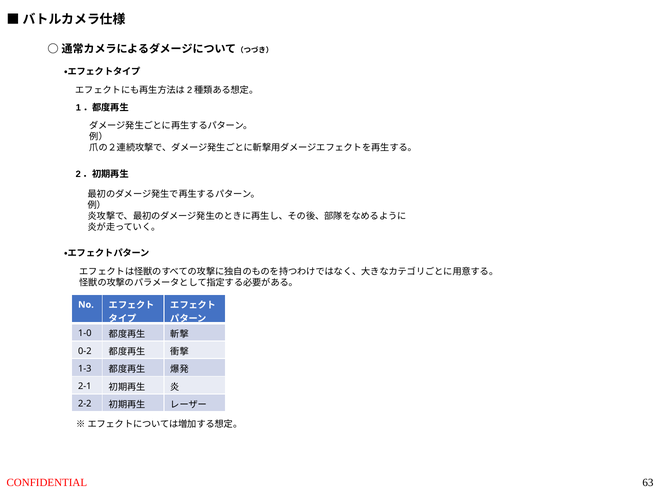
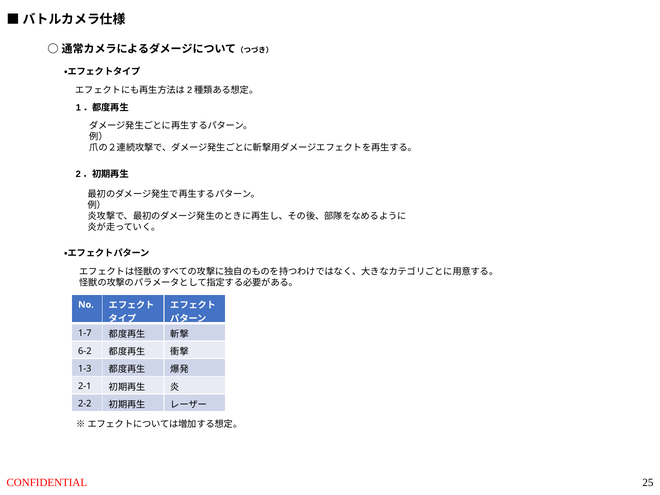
1-0: 1-0 -> 1-7
0-2: 0-2 -> 6-2
63: 63 -> 25
